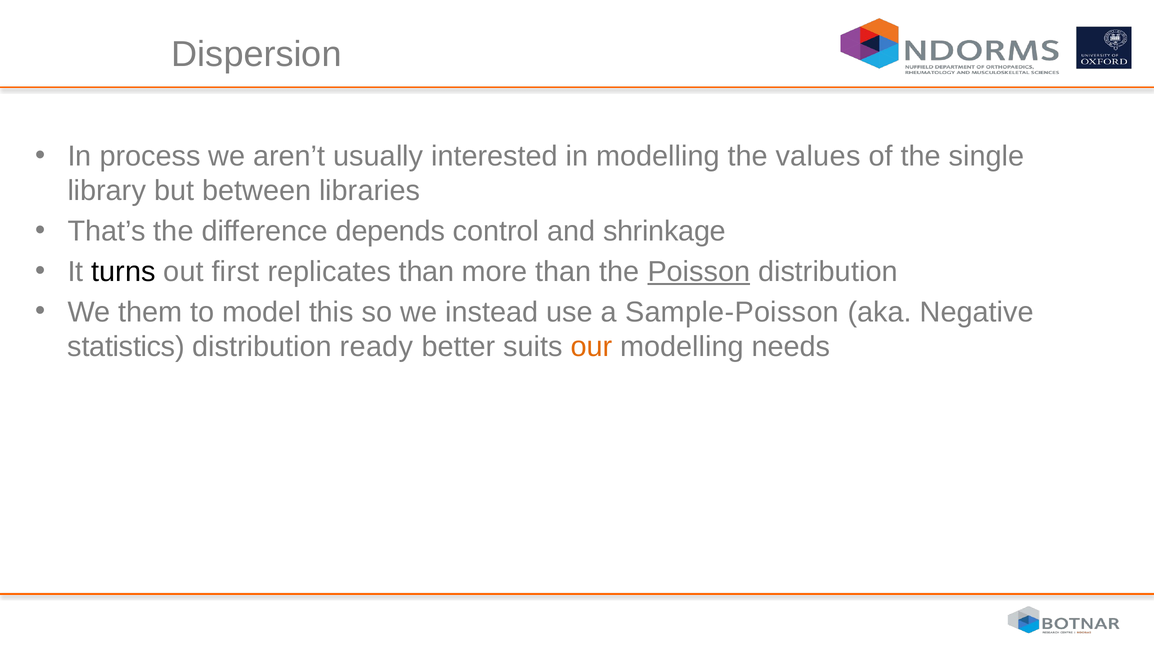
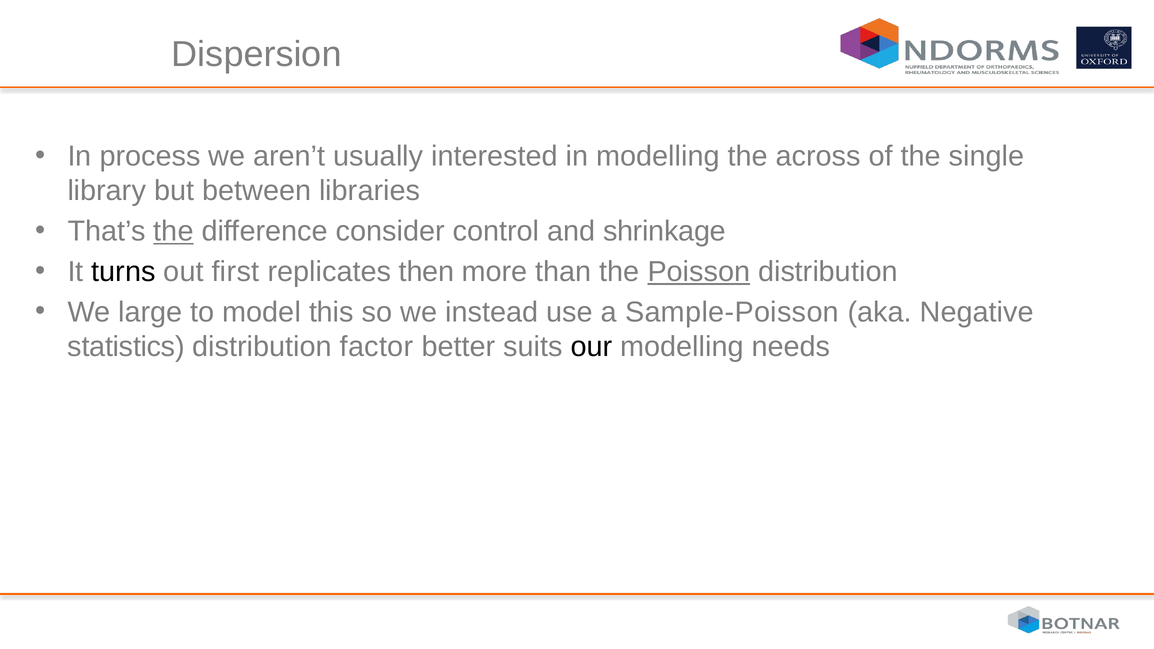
values: values -> across
the at (174, 231) underline: none -> present
depends: depends -> consider
replicates than: than -> then
them: them -> large
ready: ready -> factor
our colour: orange -> black
